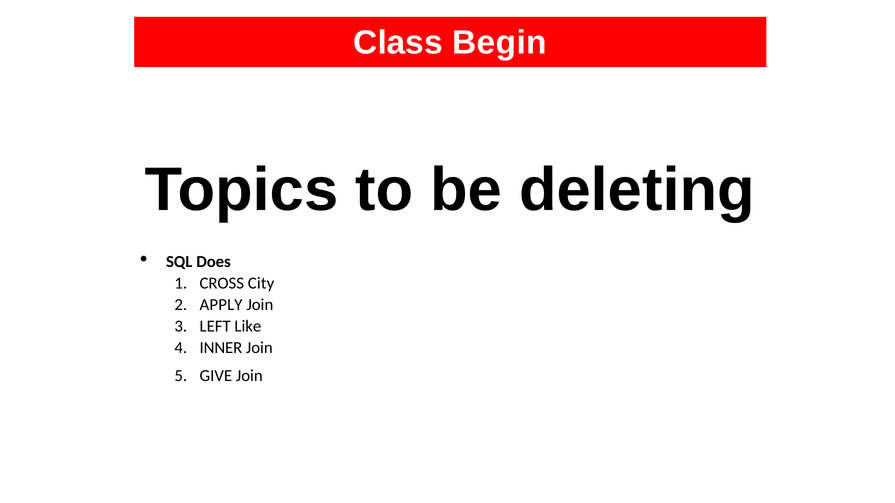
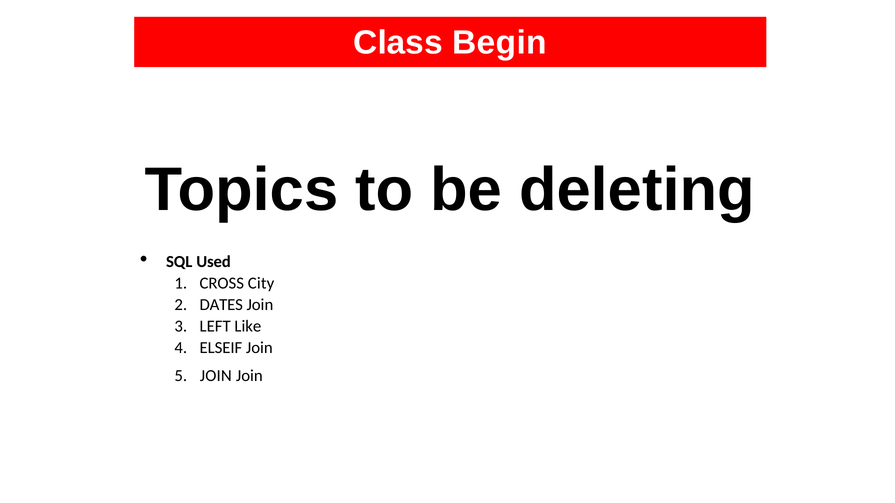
Does: Does -> Used
APPLY: APPLY -> DATES
INNER: INNER -> ELSEIF
GIVE at (216, 376): GIVE -> JOIN
